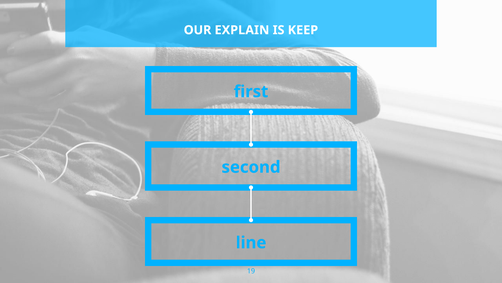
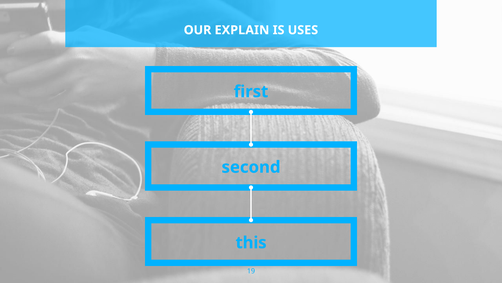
KEEP: KEEP -> USES
line: line -> this
